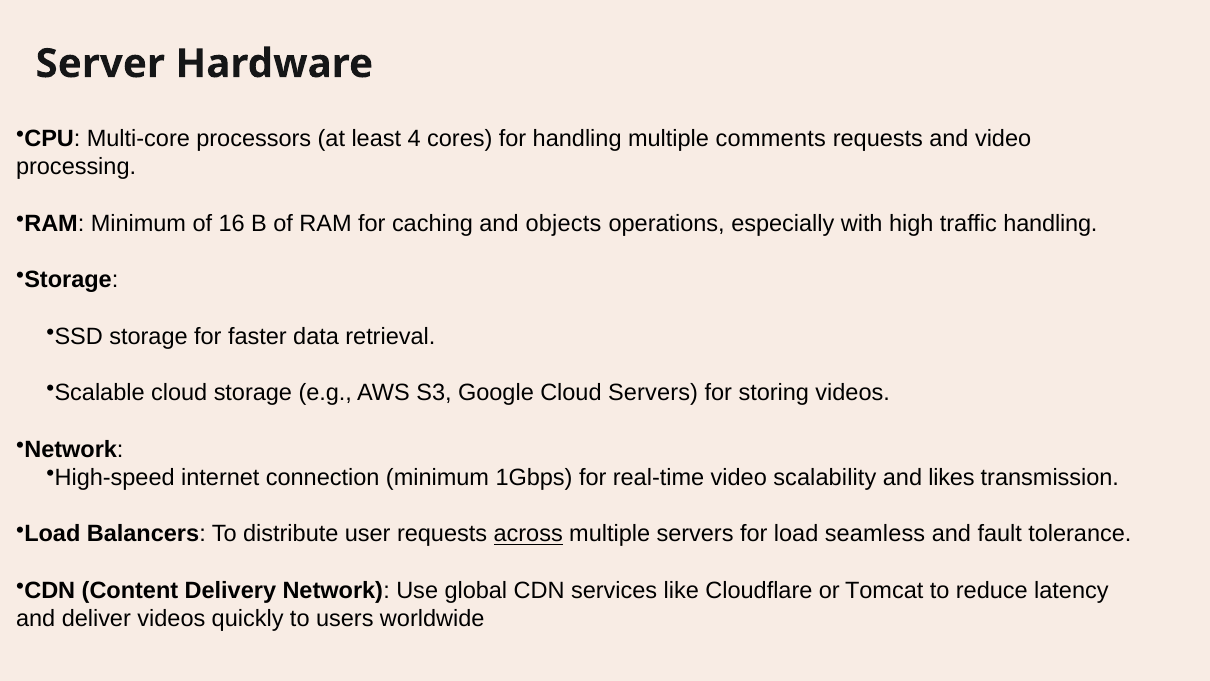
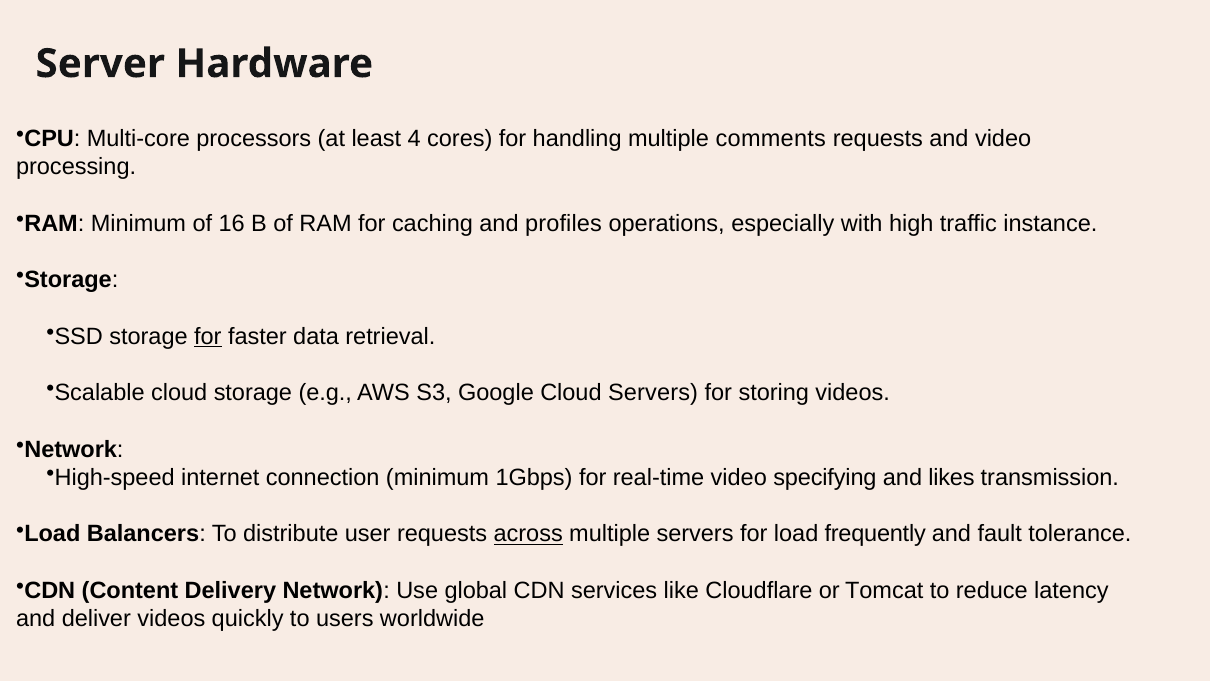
objects: objects -> profiles
traffic handling: handling -> instance
for at (208, 336) underline: none -> present
scalability: scalability -> specifying
seamless: seamless -> frequently
